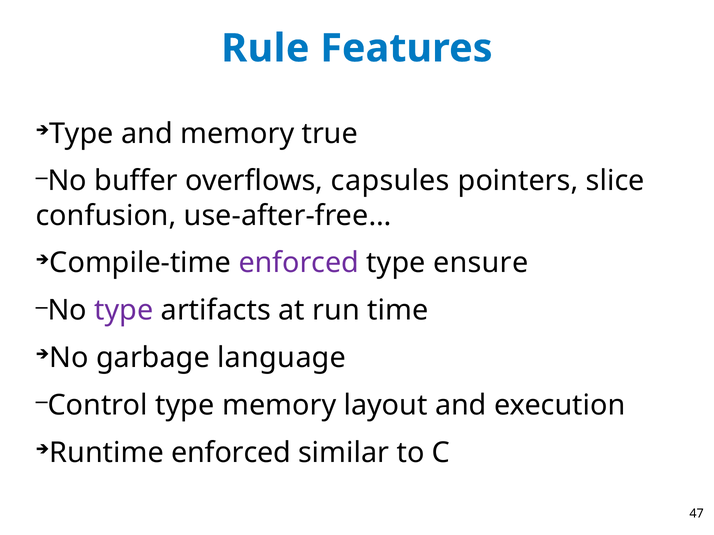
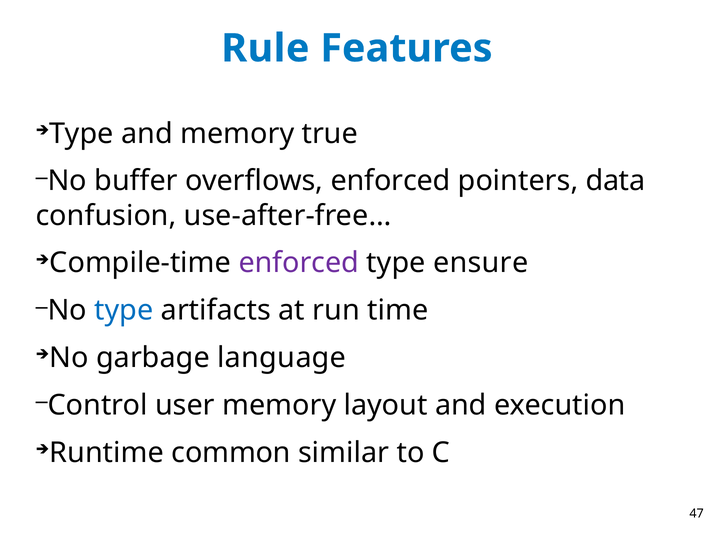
overflows capsules: capsules -> enforced
slice: slice -> data
type at (124, 311) colour: purple -> blue
Control type: type -> user
enforced at (231, 453): enforced -> common
